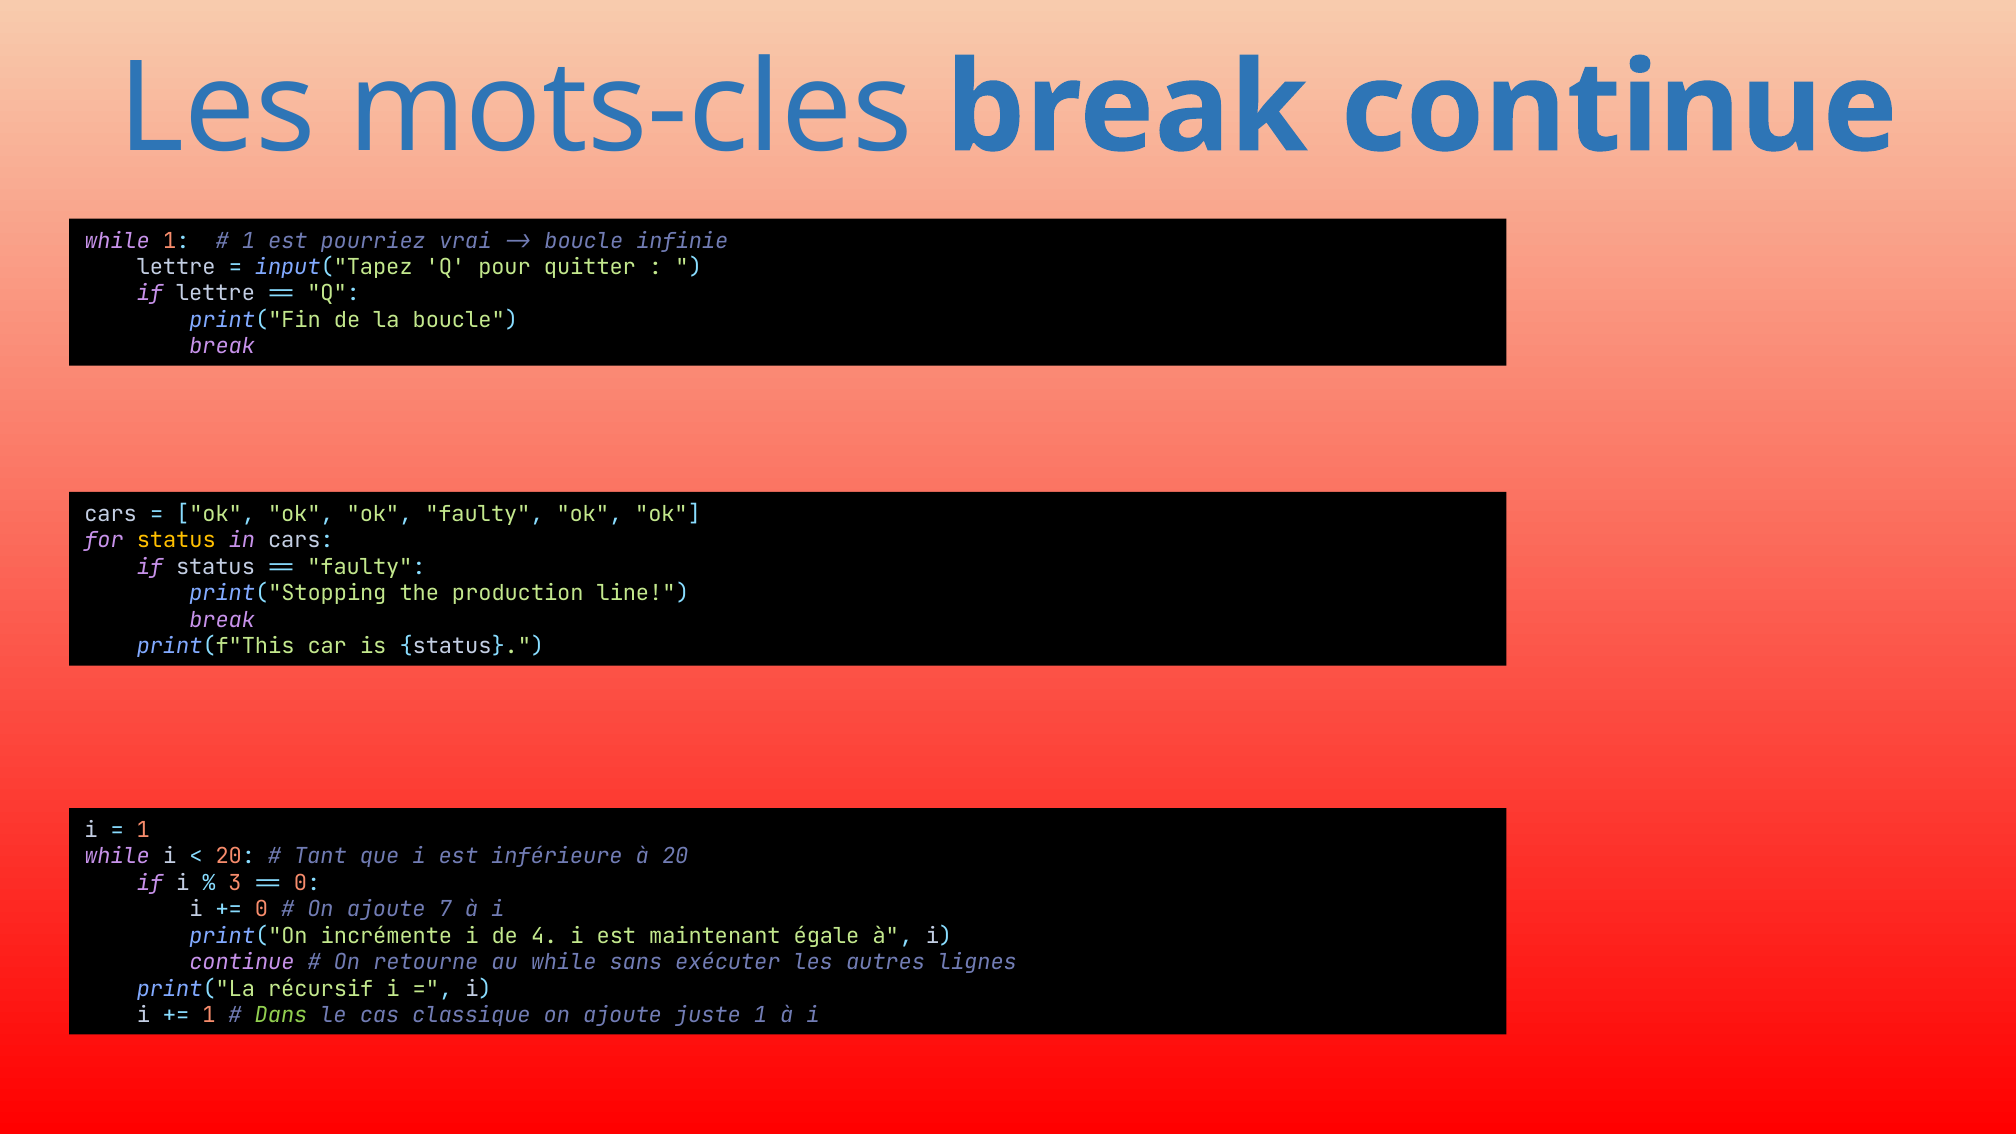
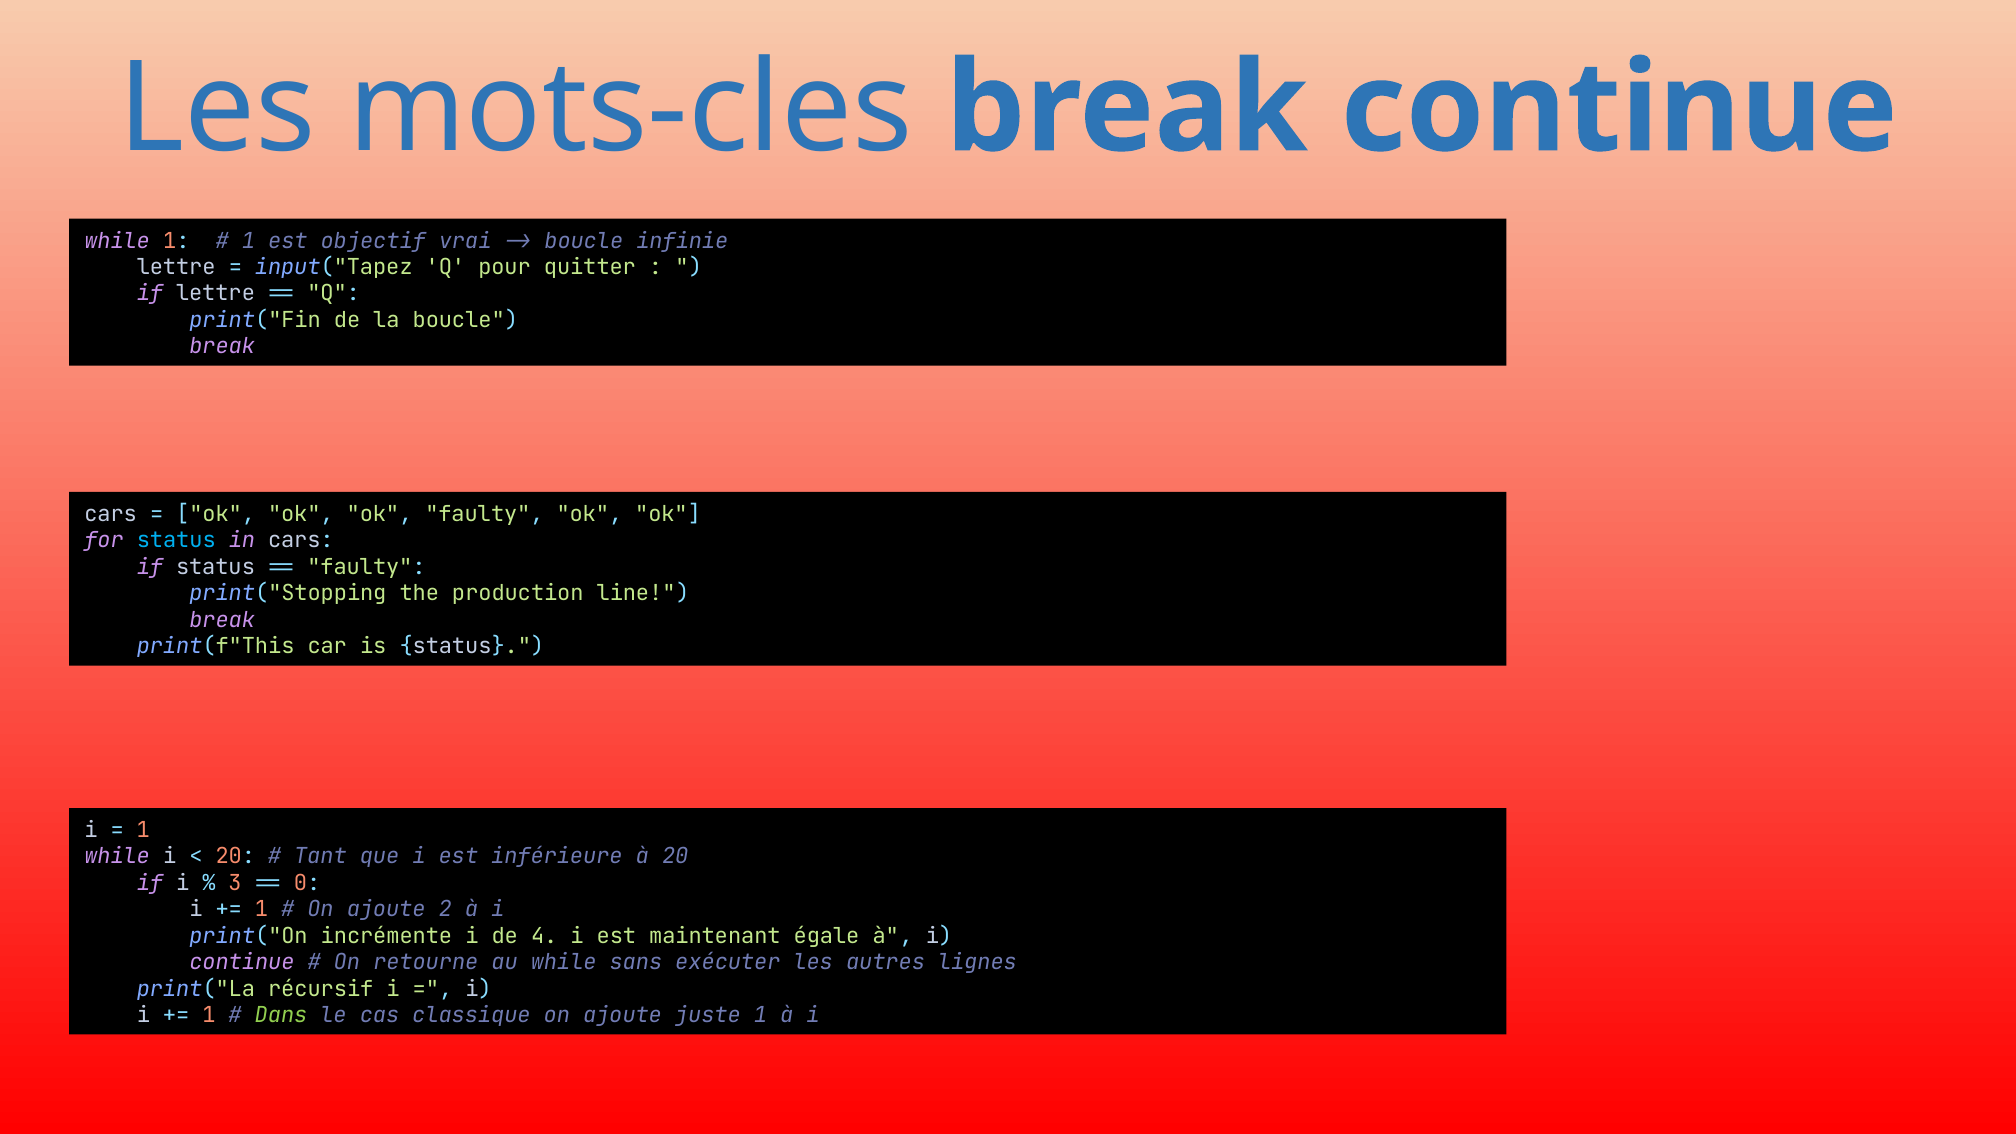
pourriez: pourriez -> objectif
status at (176, 541) colour: yellow -> light blue
0 at (262, 910): 0 -> 1
7: 7 -> 2
